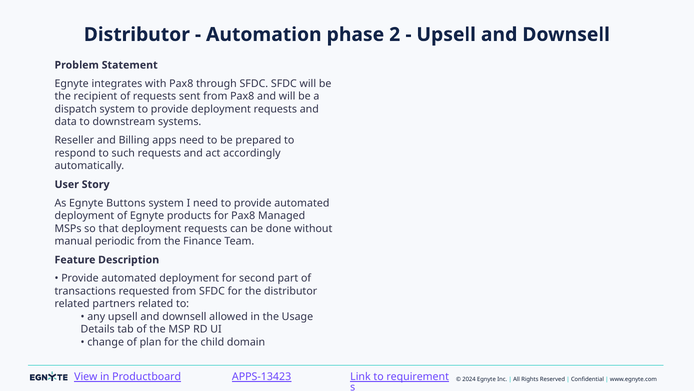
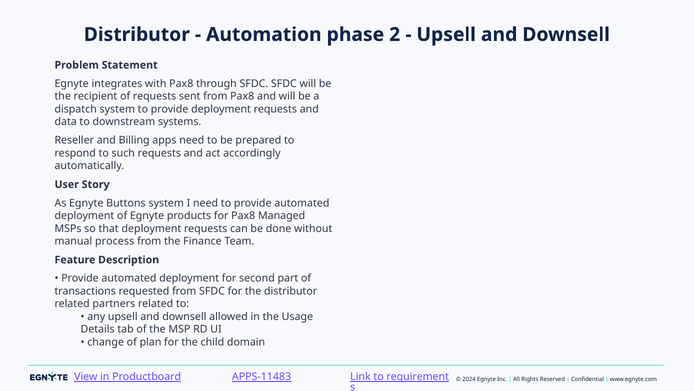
periodic: periodic -> process
APPS-13423: APPS-13423 -> APPS-11483
